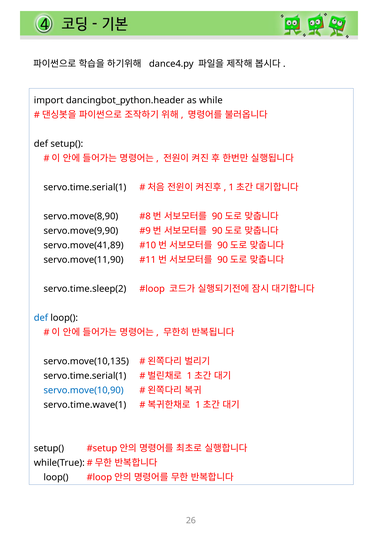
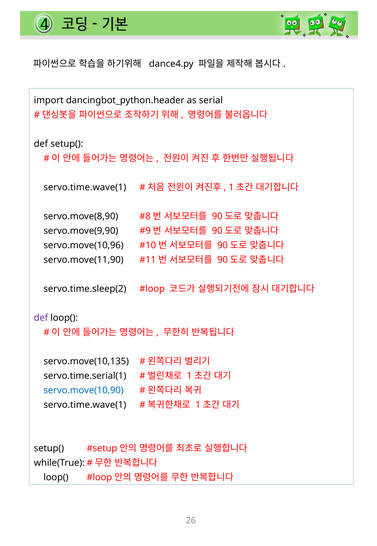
while: while -> serial
servo.time.serial(1 at (85, 188): servo.time.serial(1 -> servo.time.wave(1
servo.move(41,89: servo.move(41,89 -> servo.move(10,96
def at (41, 318) colour: blue -> purple
